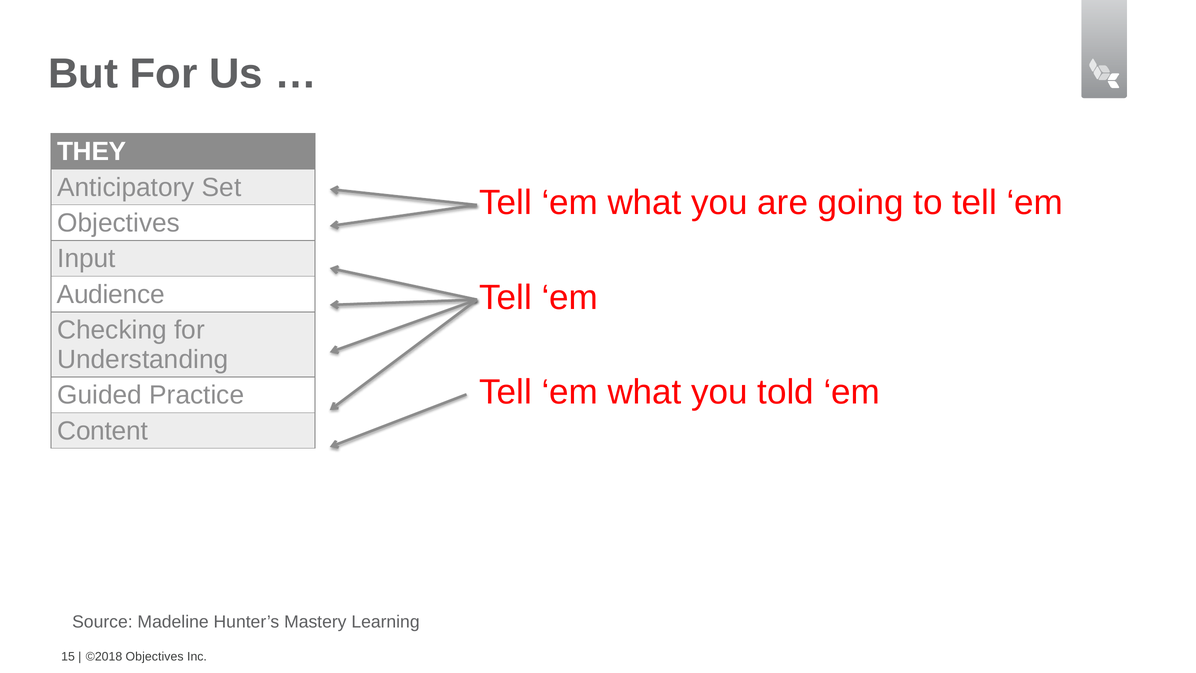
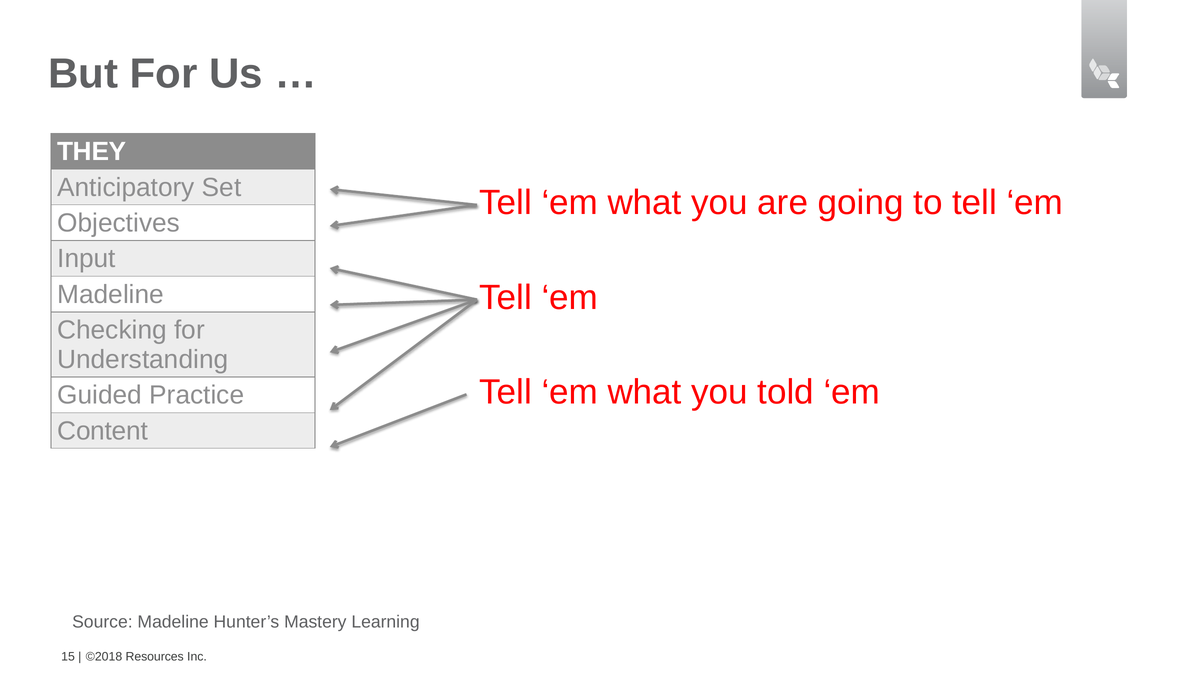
Audience at (111, 294): Audience -> Madeline
©2018 Objectives: Objectives -> Resources
